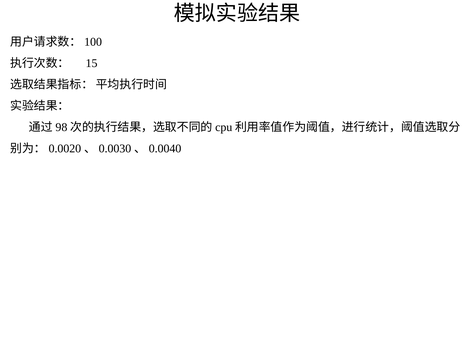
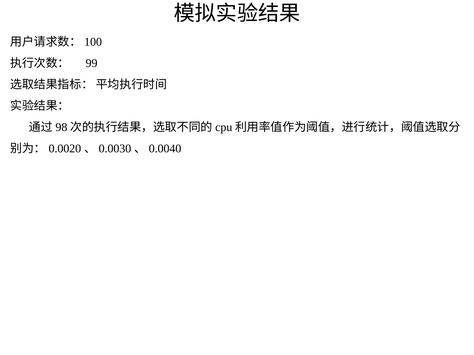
15: 15 -> 99
